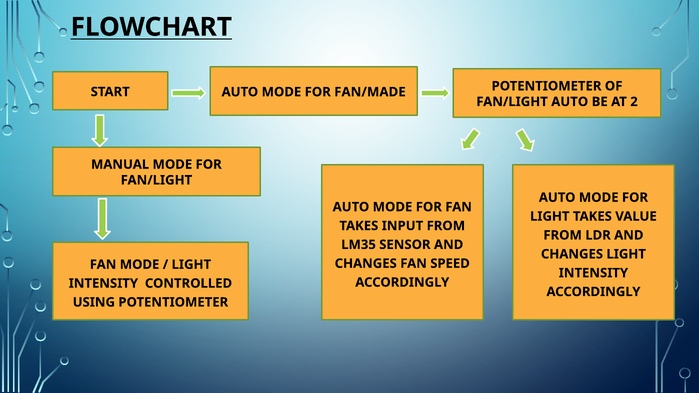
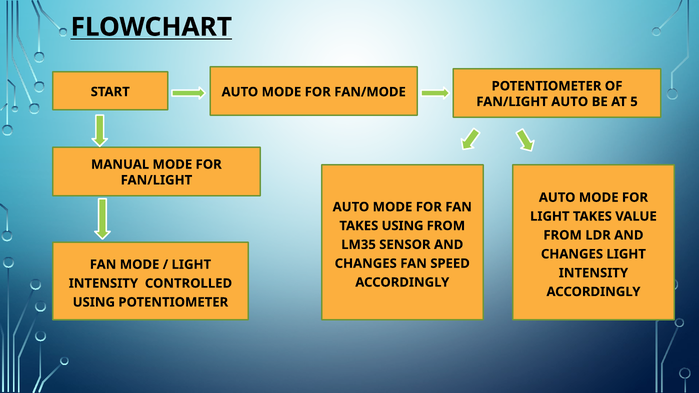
FAN/MADE: FAN/MADE -> FAN/MODE
2: 2 -> 5
TAKES INPUT: INPUT -> USING
